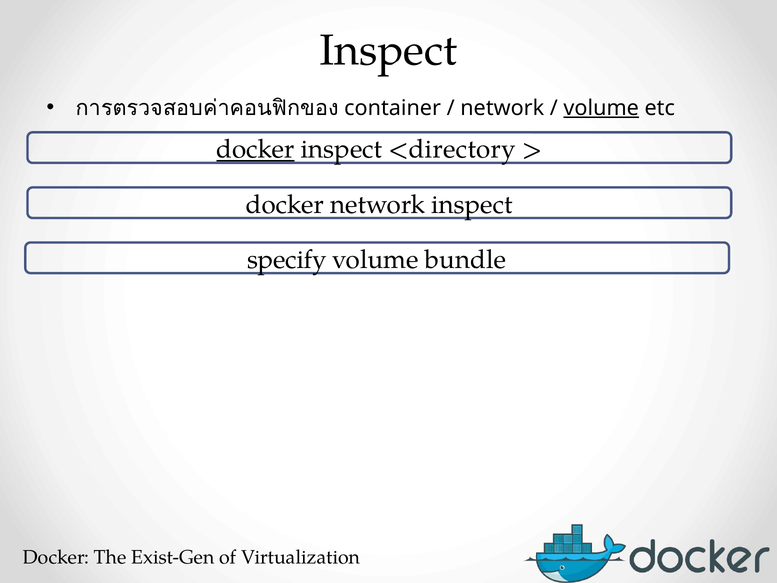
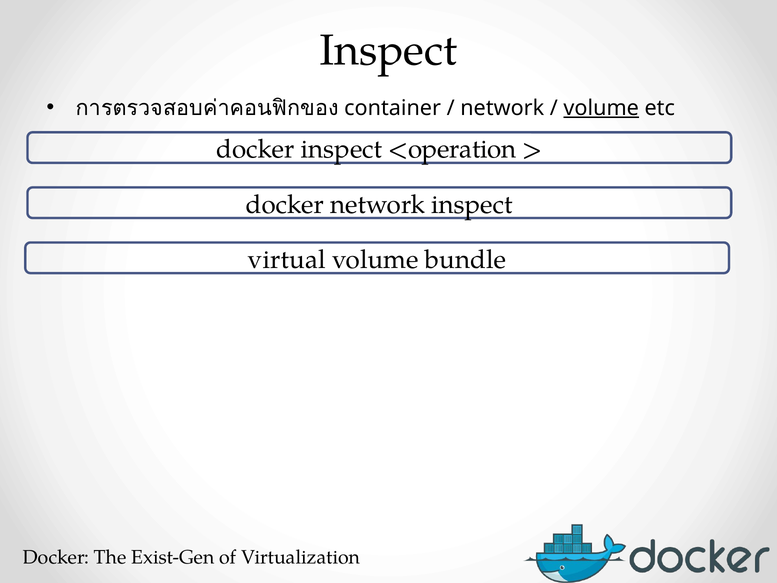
docker at (255, 149) underline: present -> none
<directory: <directory -> <operation
specify: specify -> virtual
